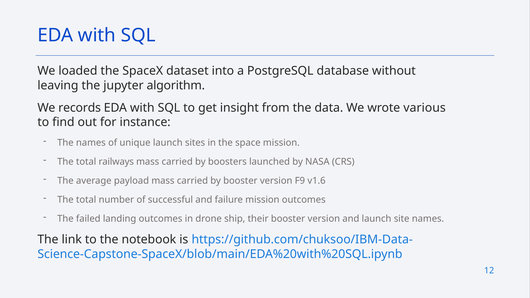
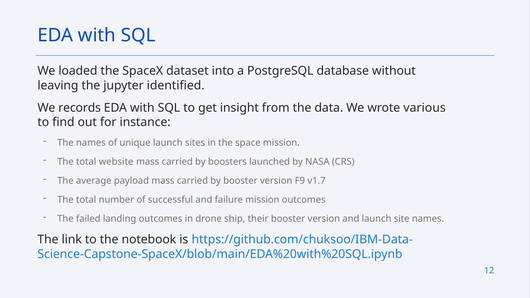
algorithm: algorithm -> identified
railways: railways -> website
v1.6: v1.6 -> v1.7
